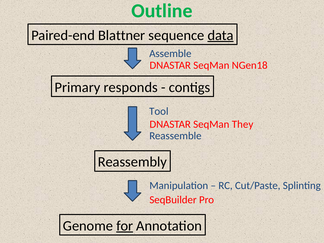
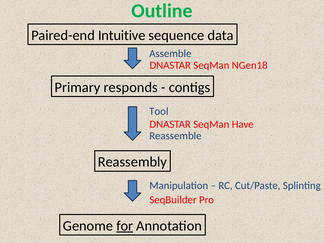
Blattner: Blattner -> Intuitive
data underline: present -> none
They: They -> Have
